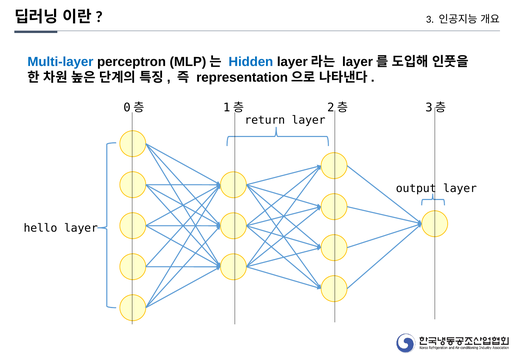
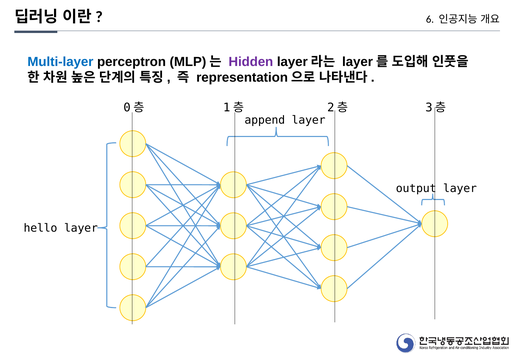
3: 3 -> 6
Hidden colour: blue -> purple
return: return -> append
